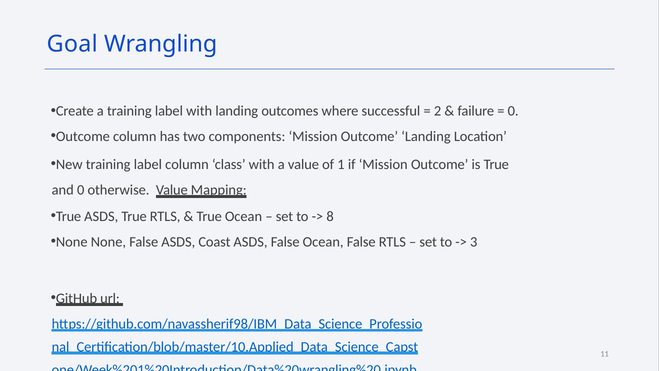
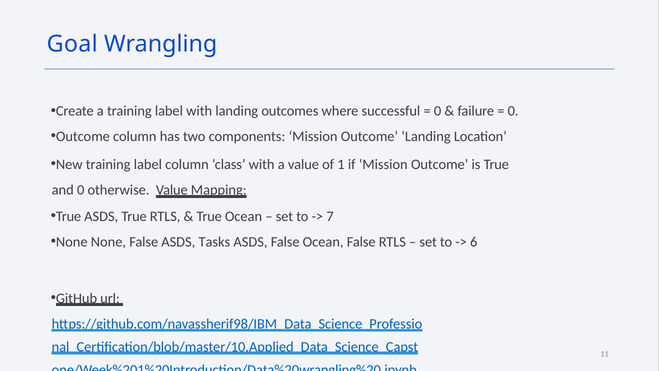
2 at (438, 111): 2 -> 0
8: 8 -> 7
Coast: Coast -> Tasks
3: 3 -> 6
